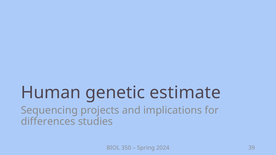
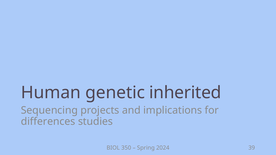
estimate: estimate -> inherited
